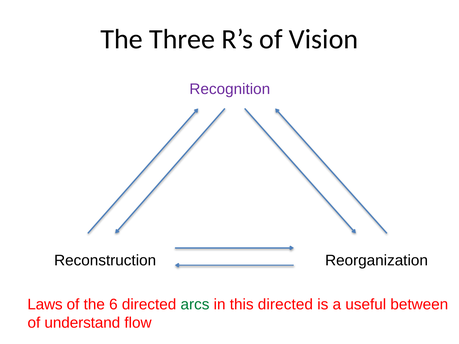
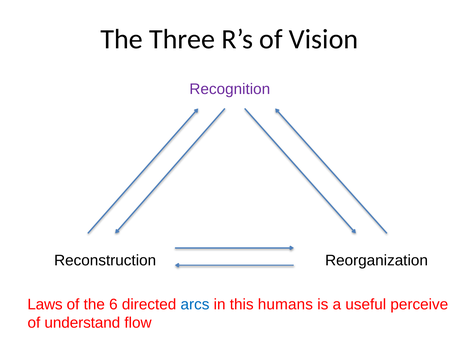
arcs colour: green -> blue
this directed: directed -> humans
between: between -> perceive
